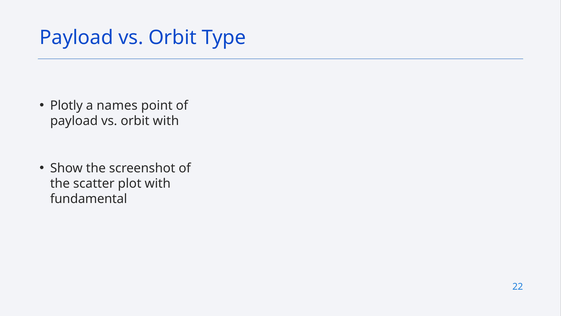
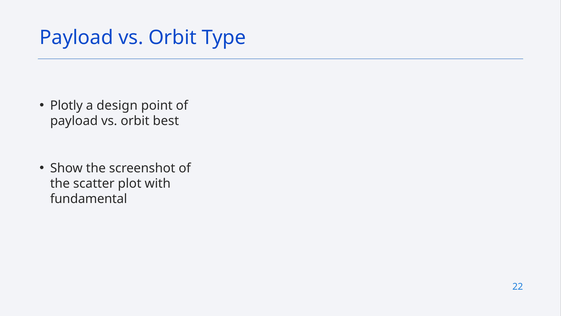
names: names -> design
orbit with: with -> best
